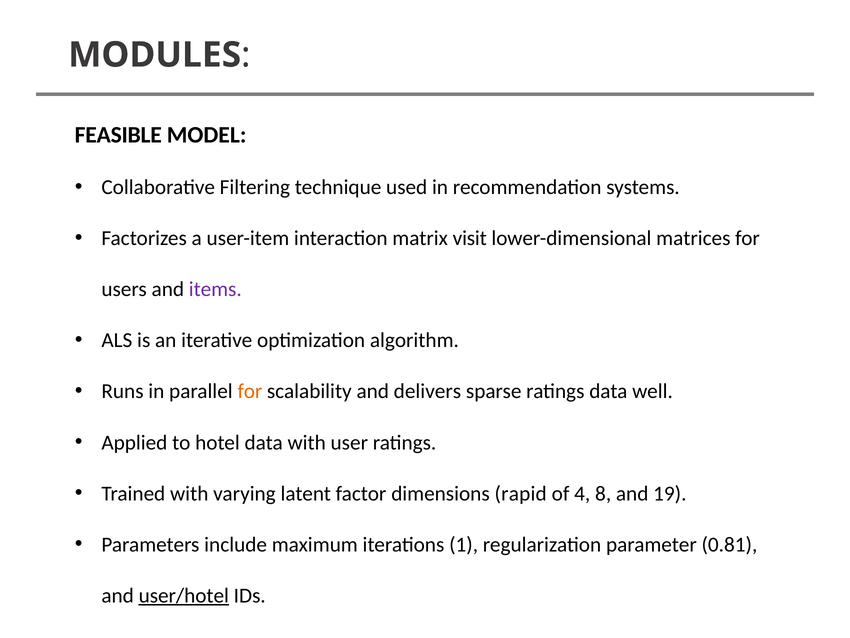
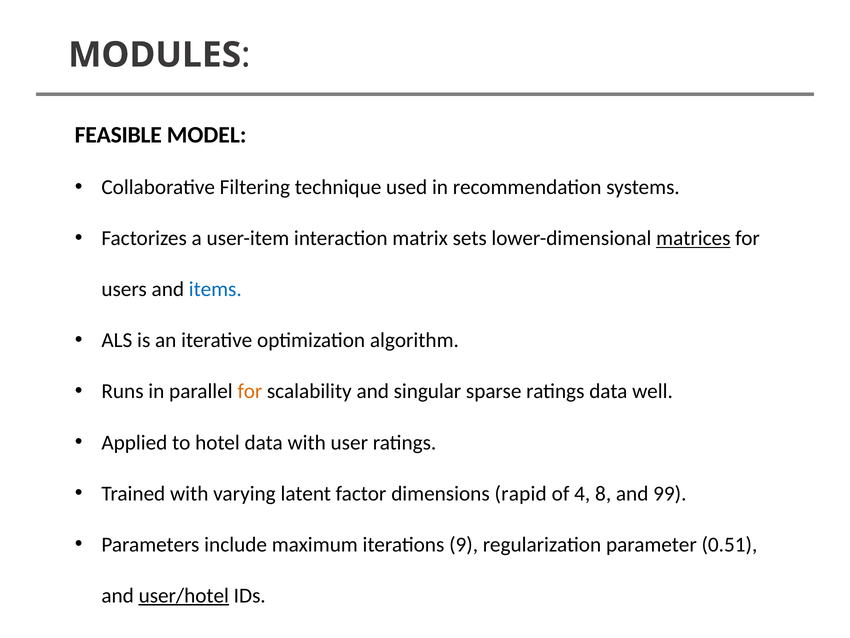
visit: visit -> sets
matrices underline: none -> present
items colour: purple -> blue
delivers: delivers -> singular
19: 19 -> 99
1: 1 -> 9
0.81: 0.81 -> 0.51
